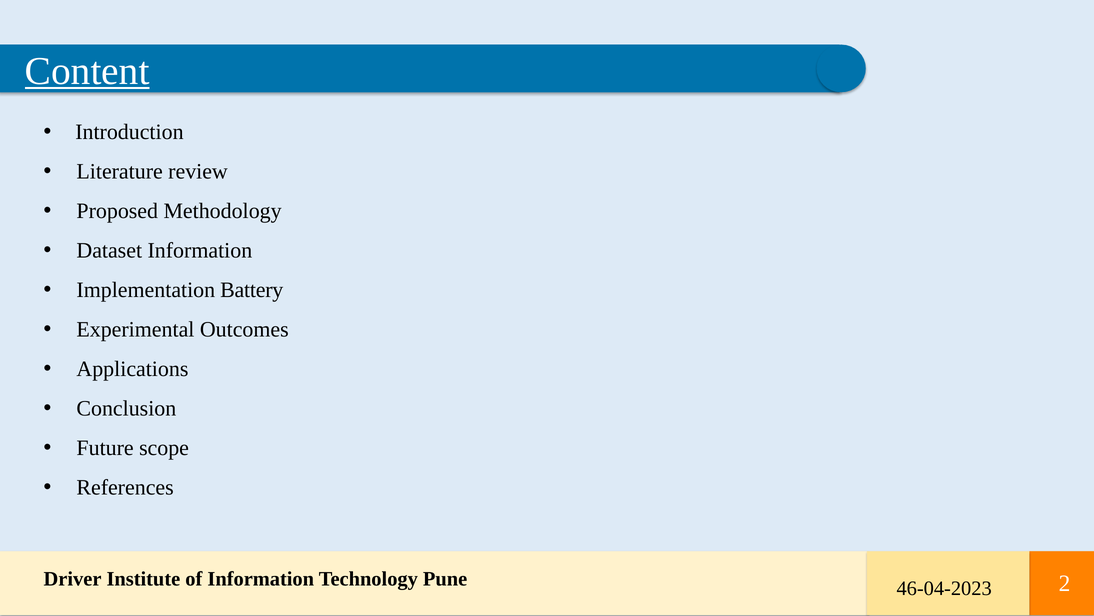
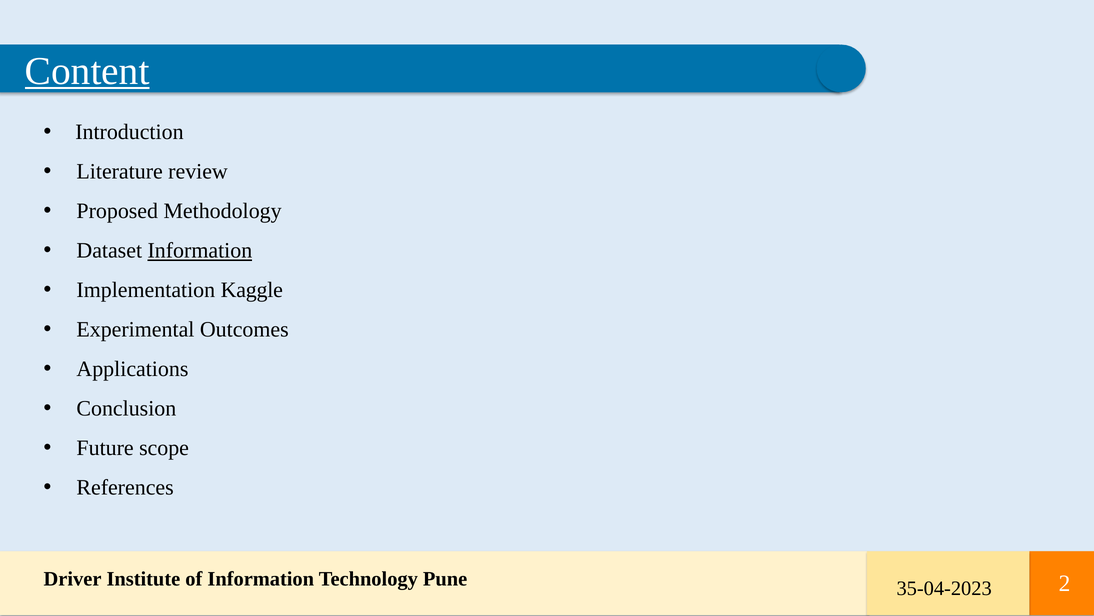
Information at (200, 250) underline: none -> present
Battery: Battery -> Kaggle
46-04-2023: 46-04-2023 -> 35-04-2023
